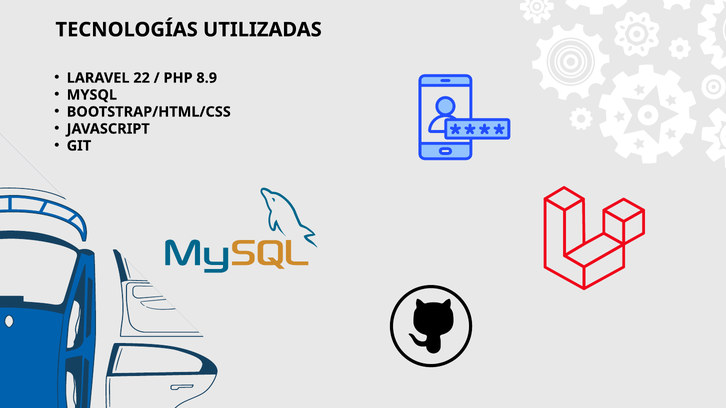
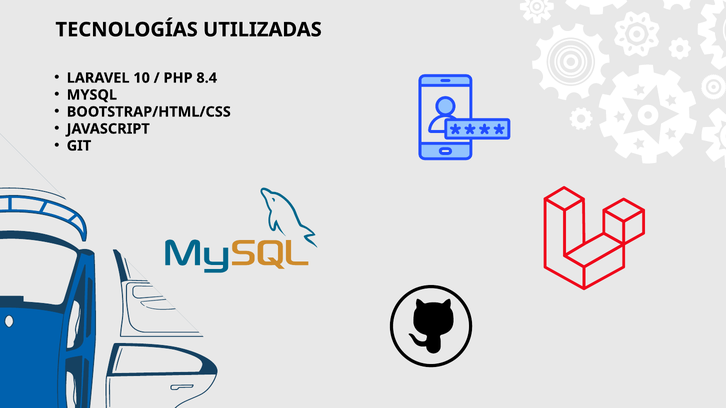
22: 22 -> 10
8.9: 8.9 -> 8.4
